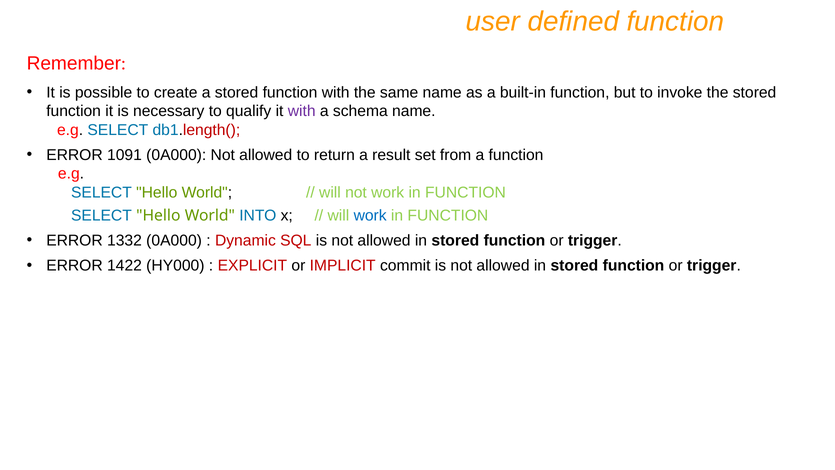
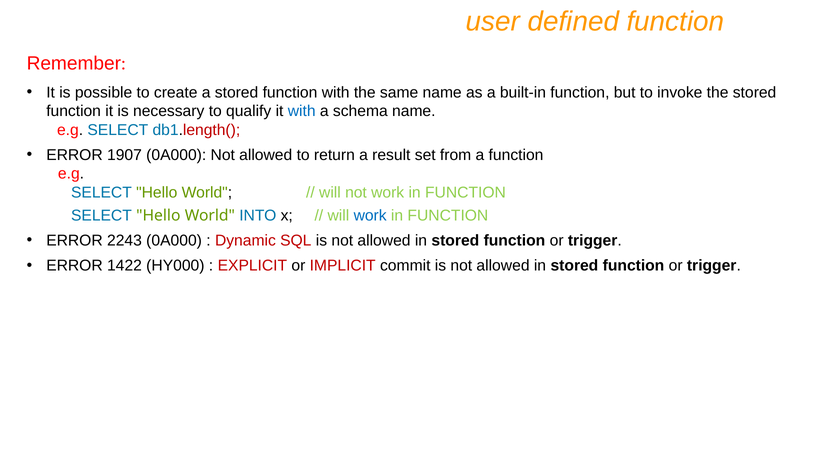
with at (302, 111) colour: purple -> blue
1091: 1091 -> 1907
1332: 1332 -> 2243
